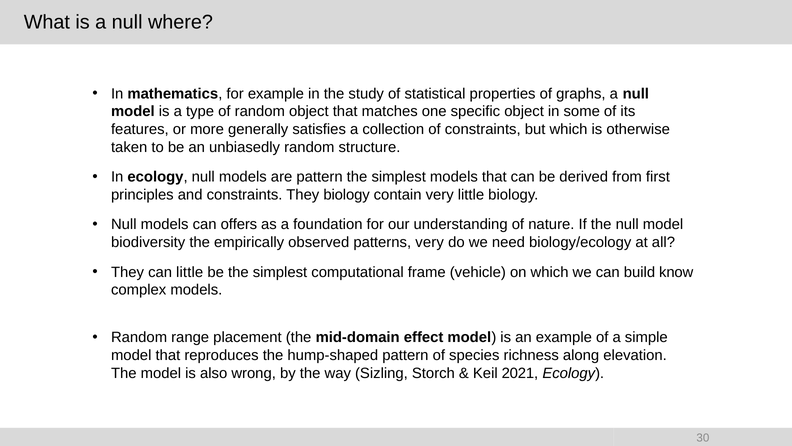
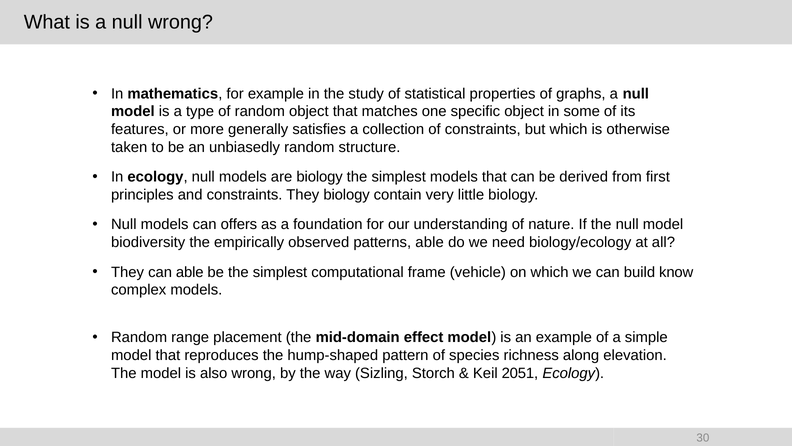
null where: where -> wrong
are pattern: pattern -> biology
patterns very: very -> able
can little: little -> able
2021: 2021 -> 2051
